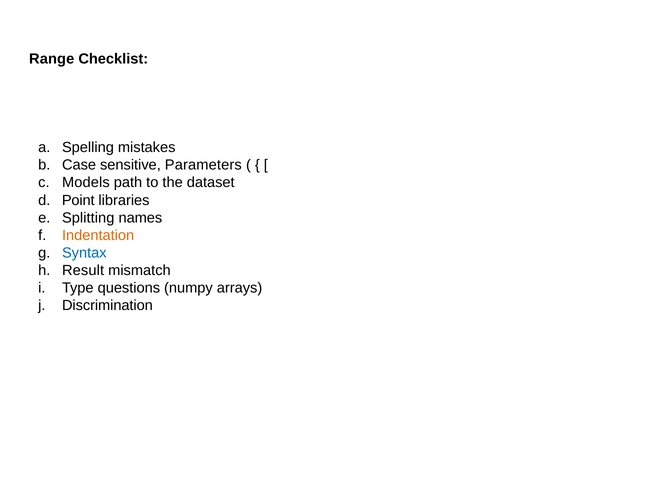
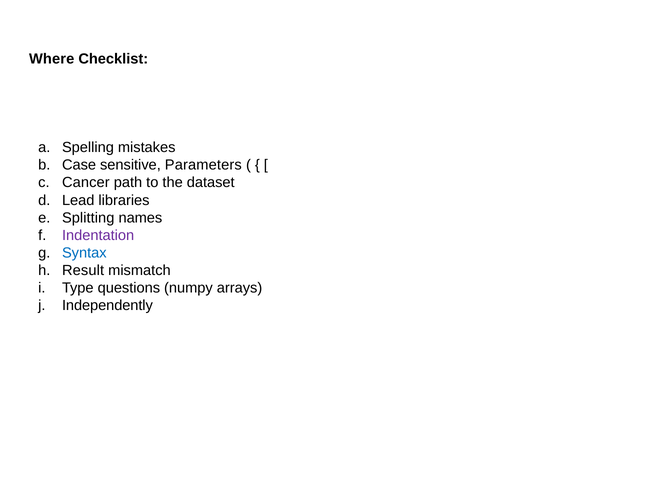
Range: Range -> Where
Models: Models -> Cancer
Point: Point -> Lead
Indentation colour: orange -> purple
Discrimination: Discrimination -> Independently
